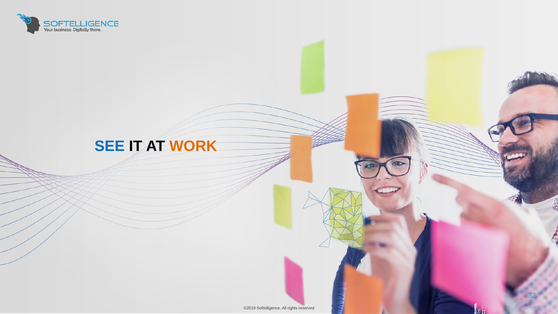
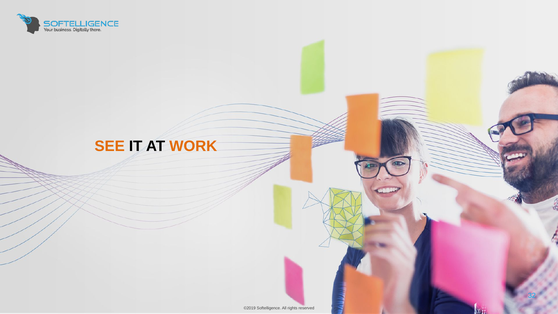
SEE colour: blue -> orange
